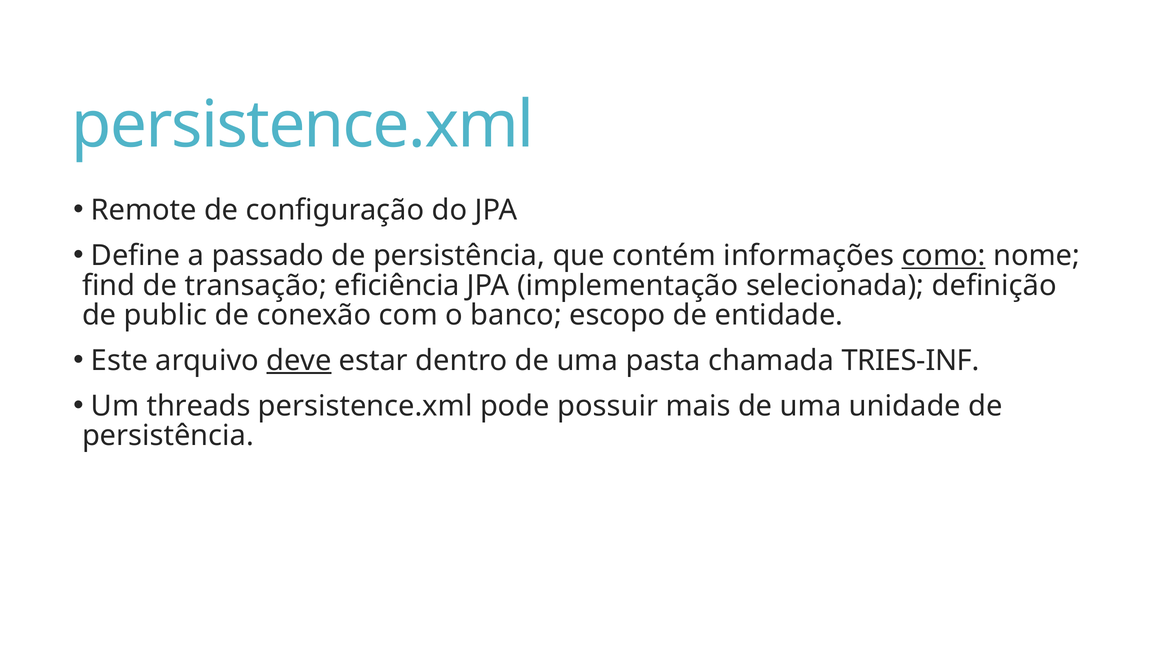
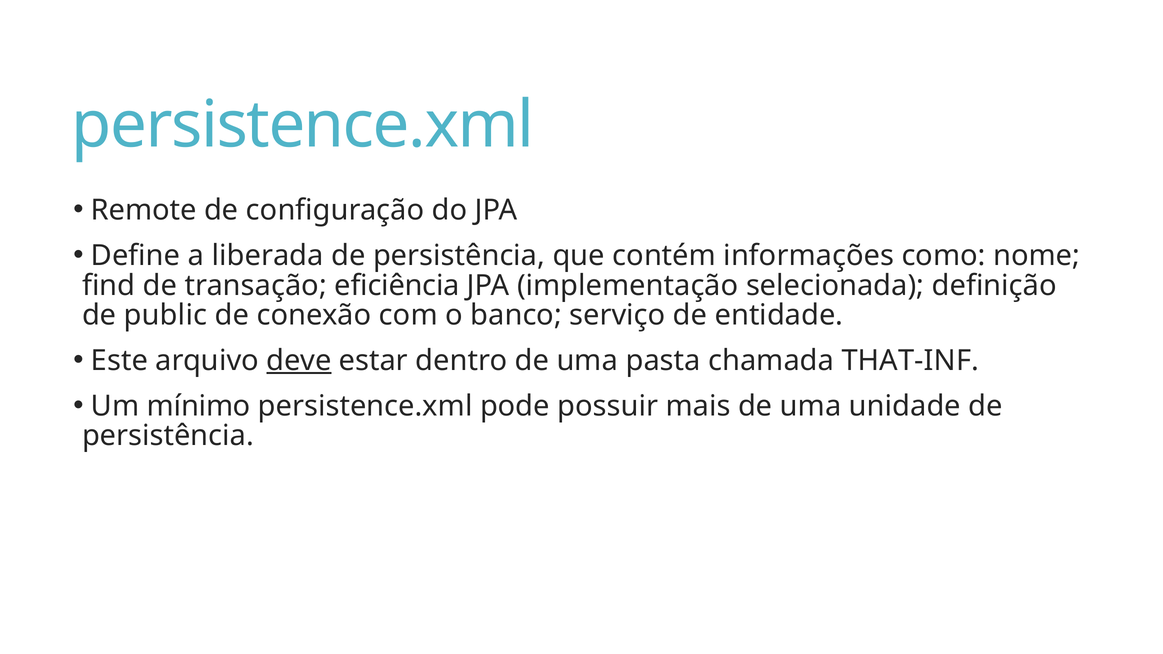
passado: passado -> liberada
como underline: present -> none
escopo: escopo -> serviço
TRIES-INF: TRIES-INF -> THAT-INF
threads: threads -> mínimo
